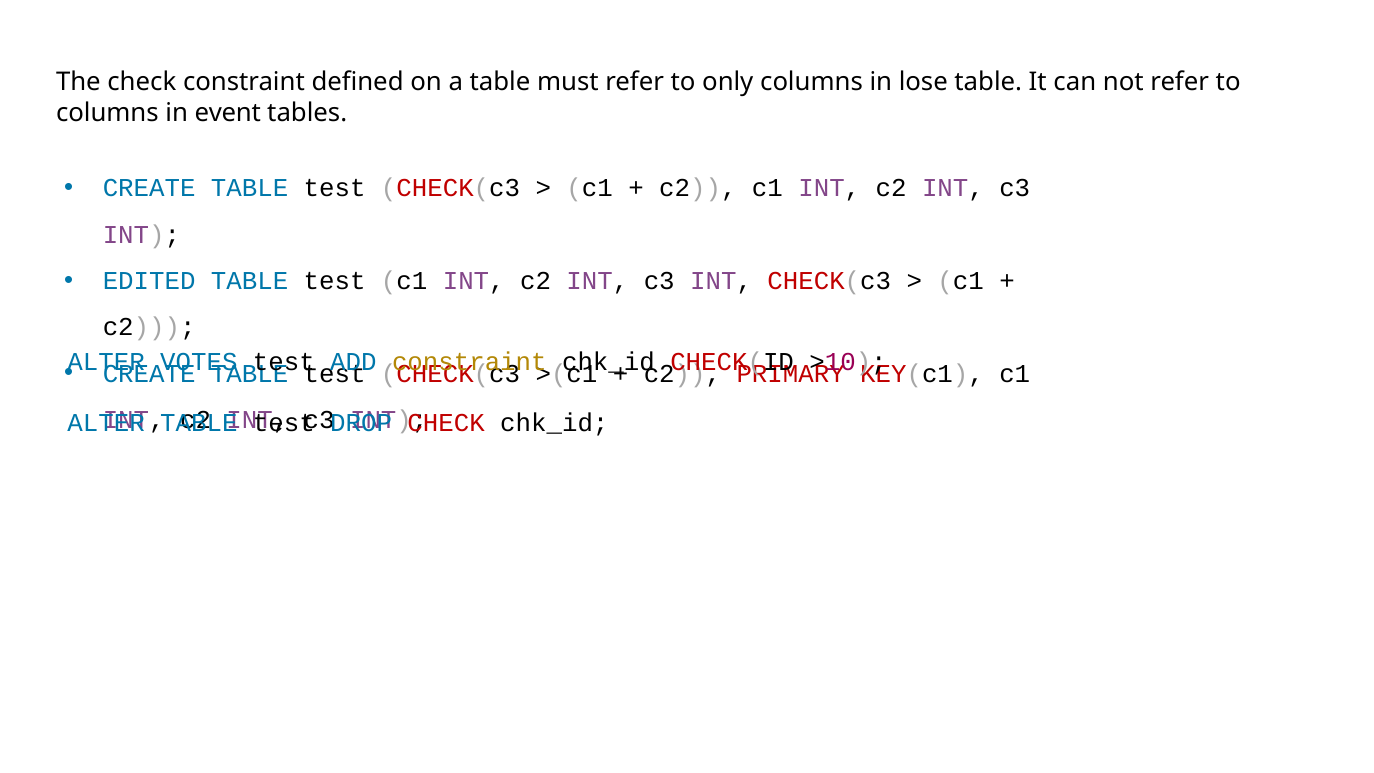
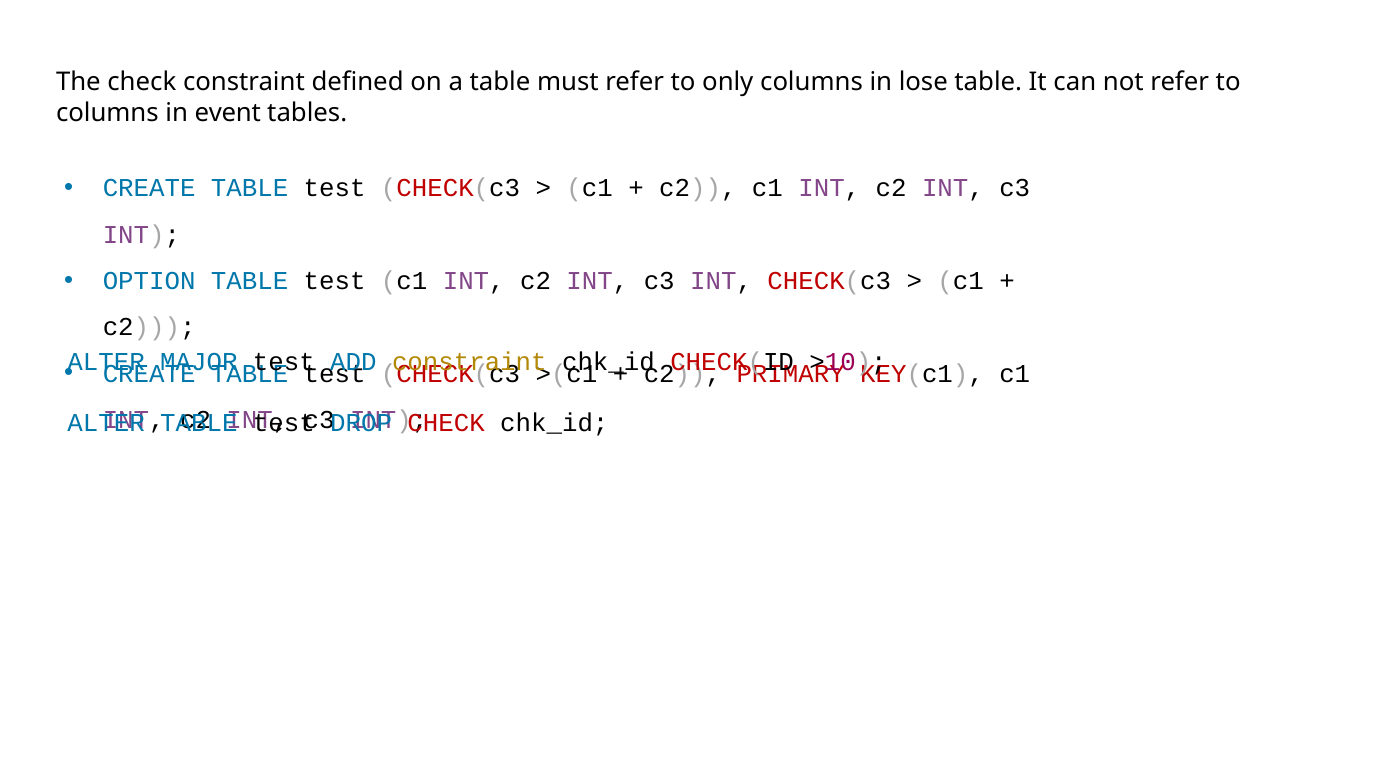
EDITED: EDITED -> OPTION
VOTES: VOTES -> MAJOR
